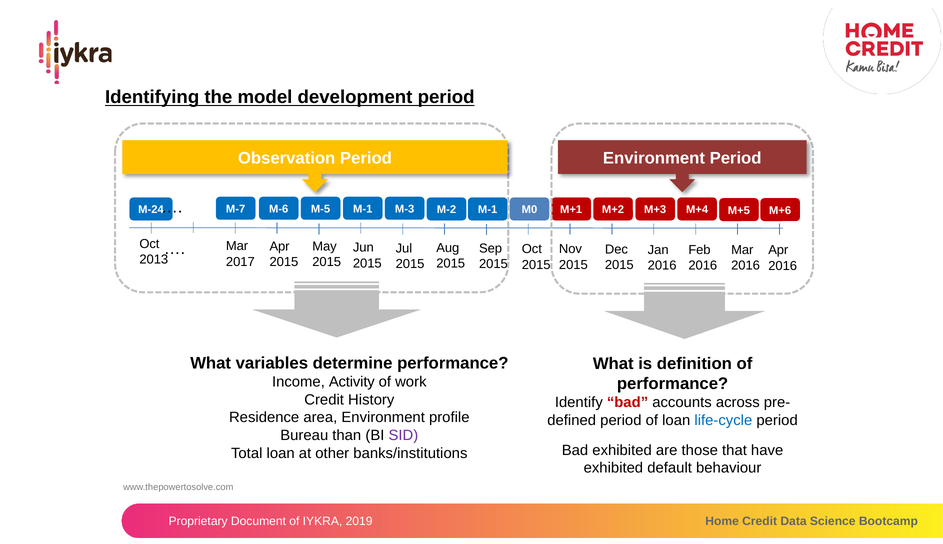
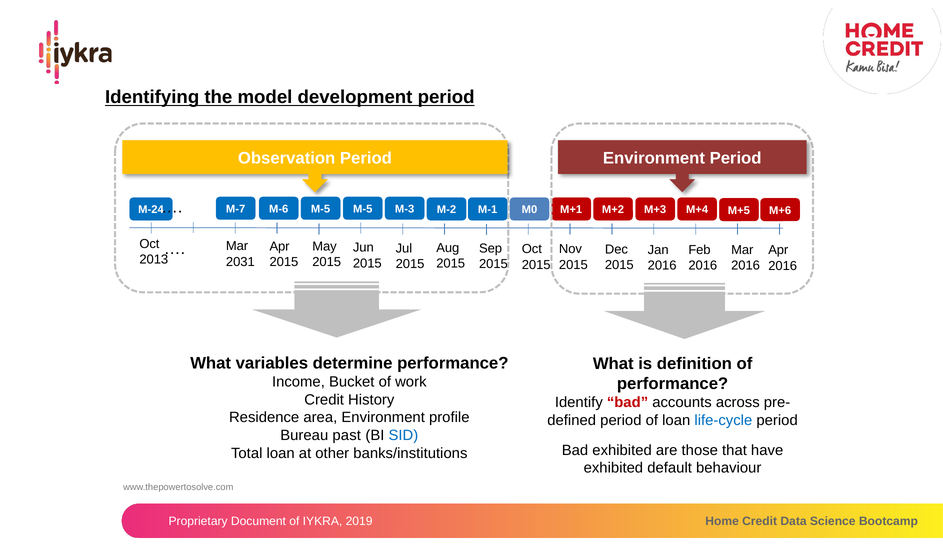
M-5 M-1: M-1 -> M-5
2017: 2017 -> 2031
Activity: Activity -> Bucket
than: than -> past
SID colour: purple -> blue
